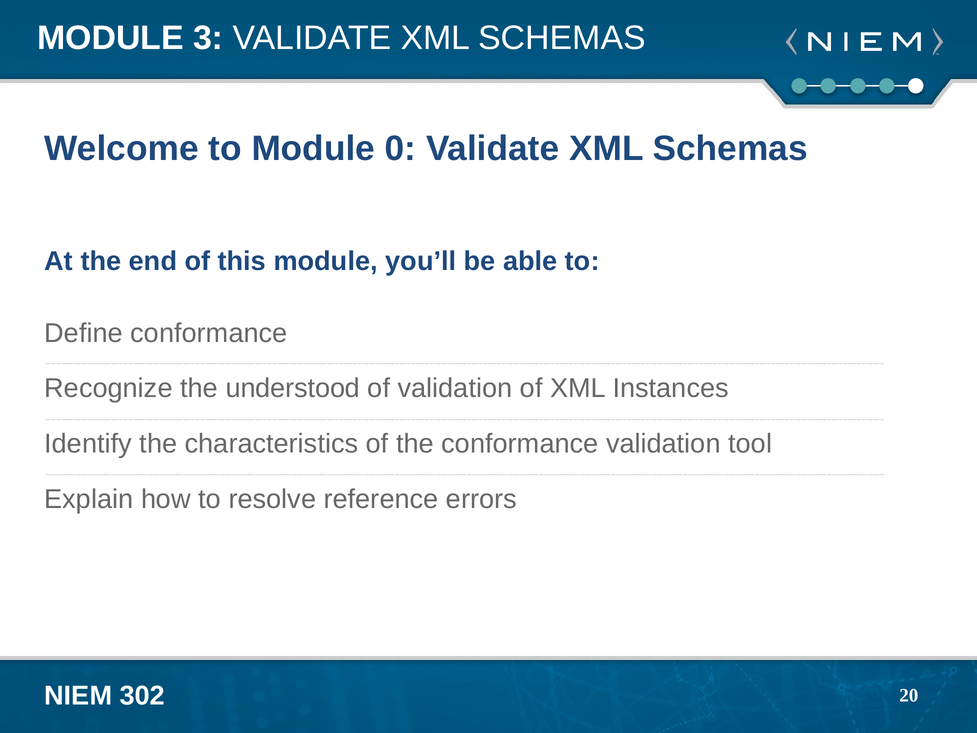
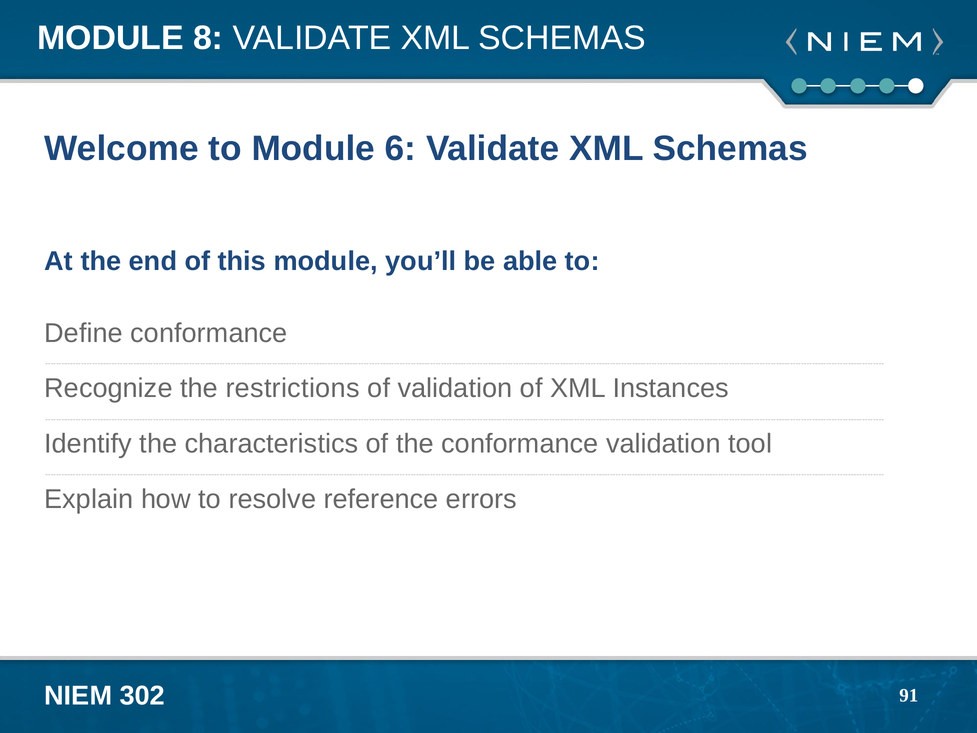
3: 3 -> 8
0: 0 -> 6
understood: understood -> restrictions
20: 20 -> 91
